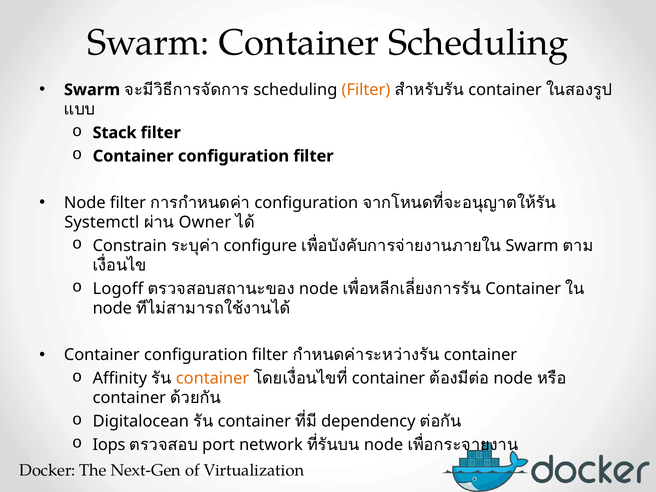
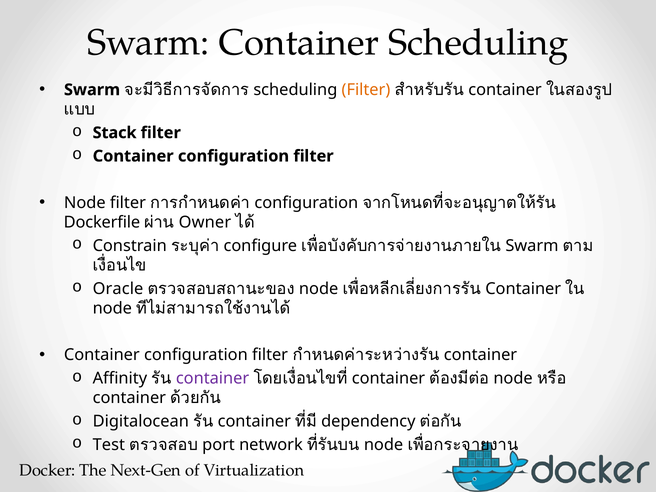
Systemctl: Systemctl -> Dockerfile
Logoff: Logoff -> Oracle
container at (213, 378) colour: orange -> purple
Iops: Iops -> Test
